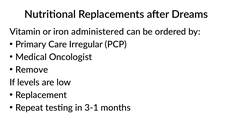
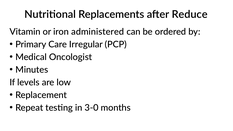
Dreams: Dreams -> Reduce
Remove: Remove -> Minutes
3-1: 3-1 -> 3-0
